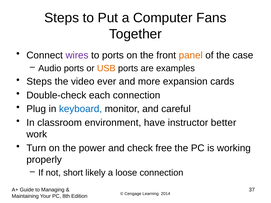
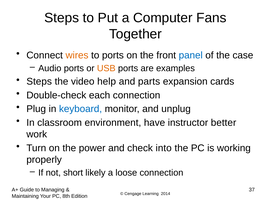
wires colour: purple -> orange
panel colour: orange -> blue
ever: ever -> help
more: more -> parts
careful: careful -> unplug
free: free -> into
